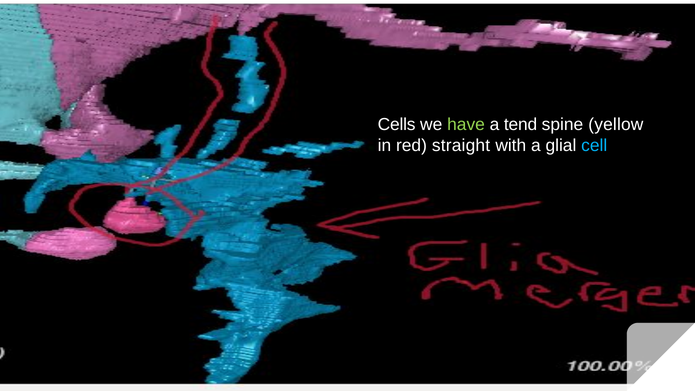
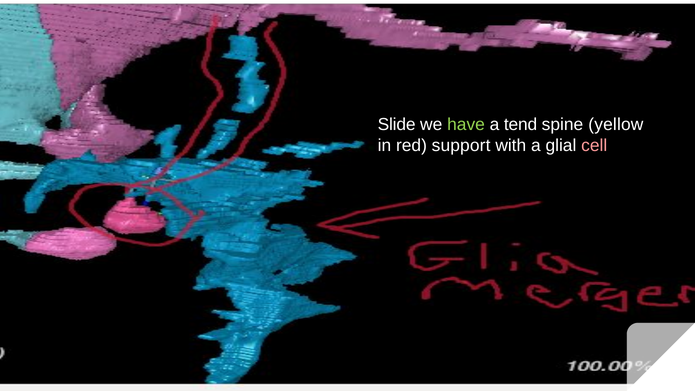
Cells: Cells -> Slide
straight: straight -> support
cell colour: light blue -> pink
